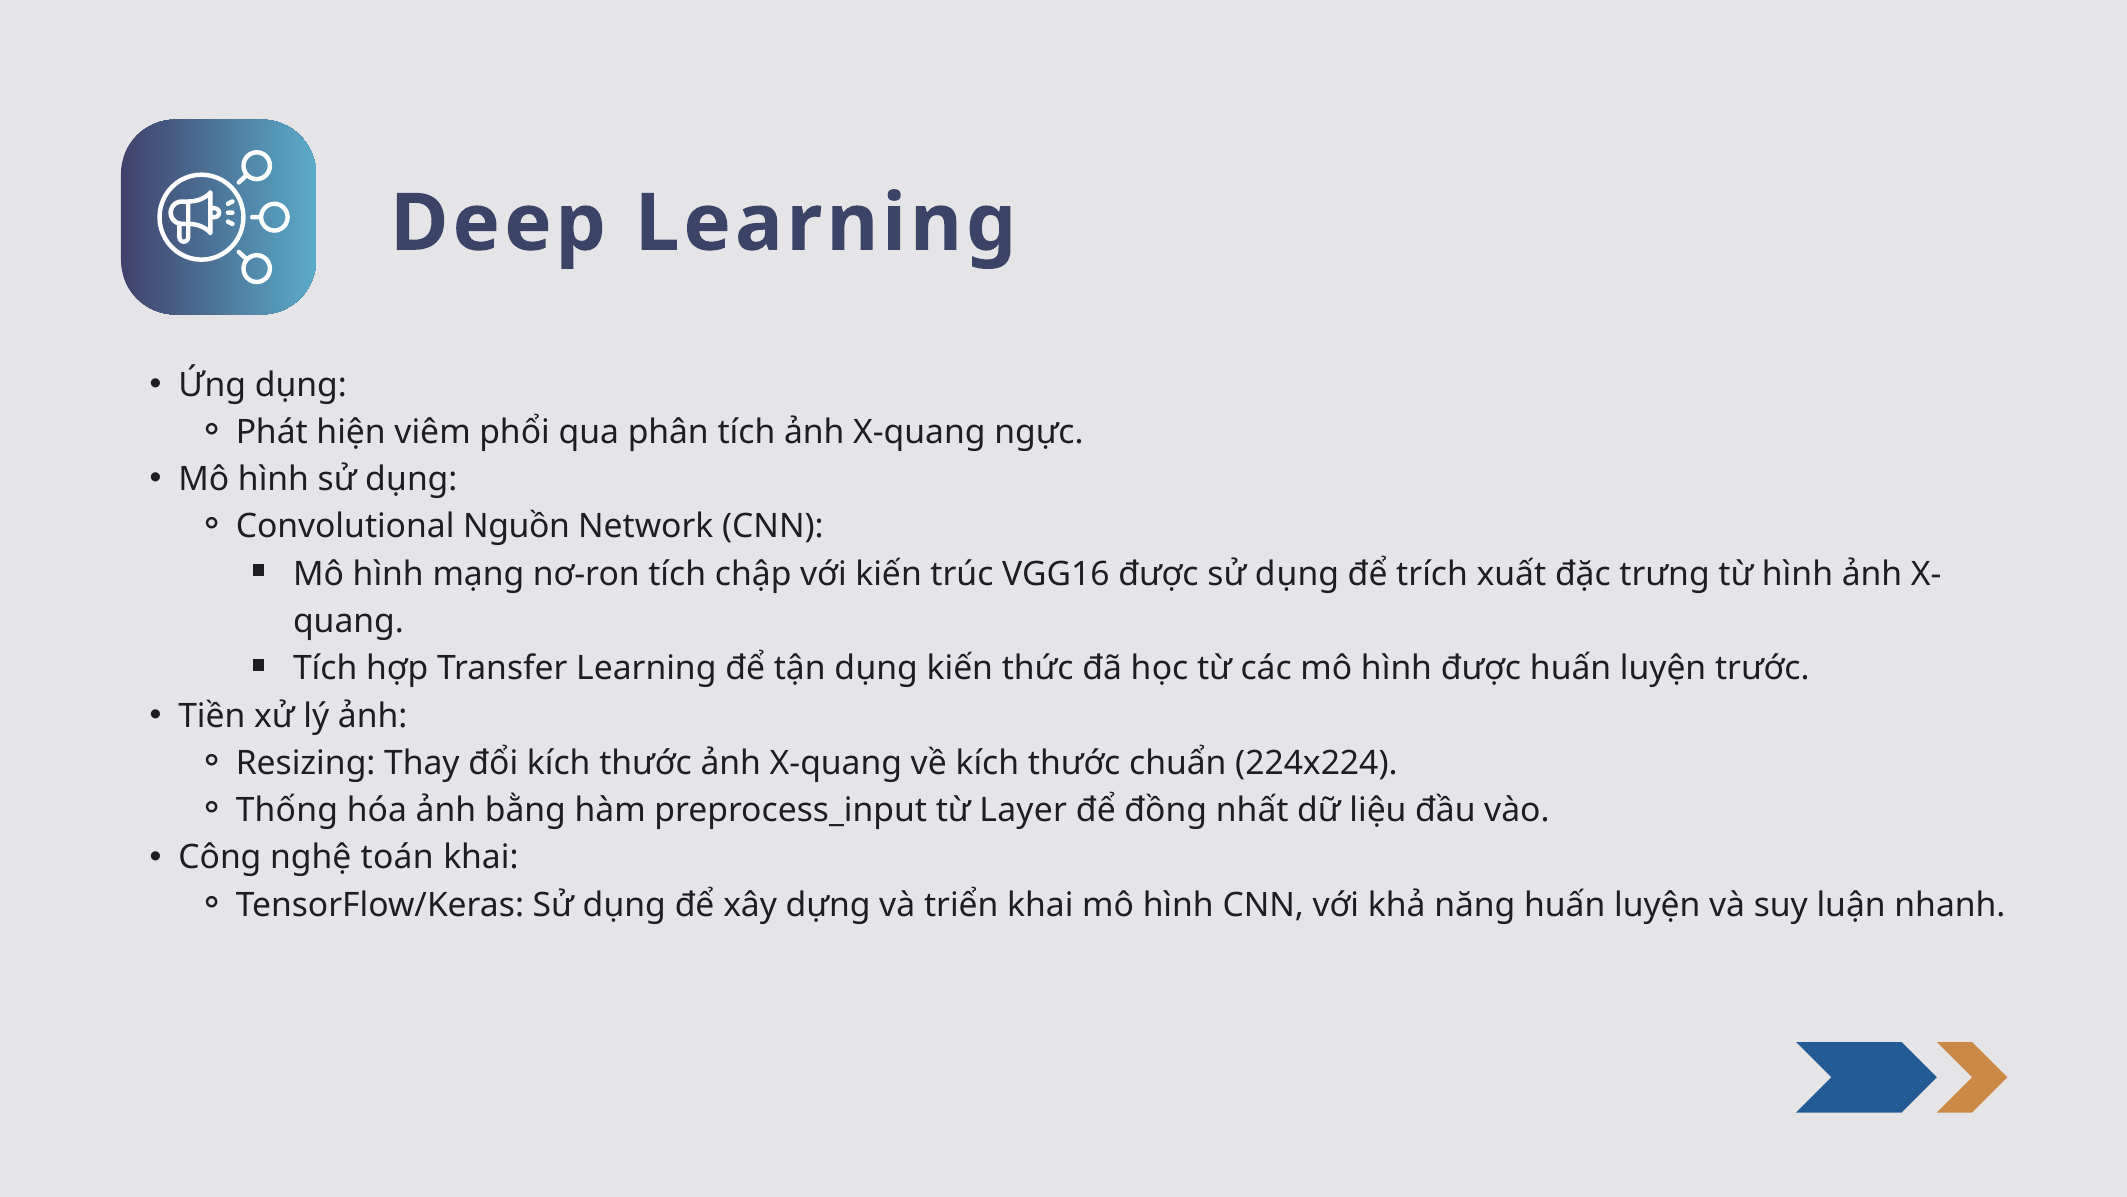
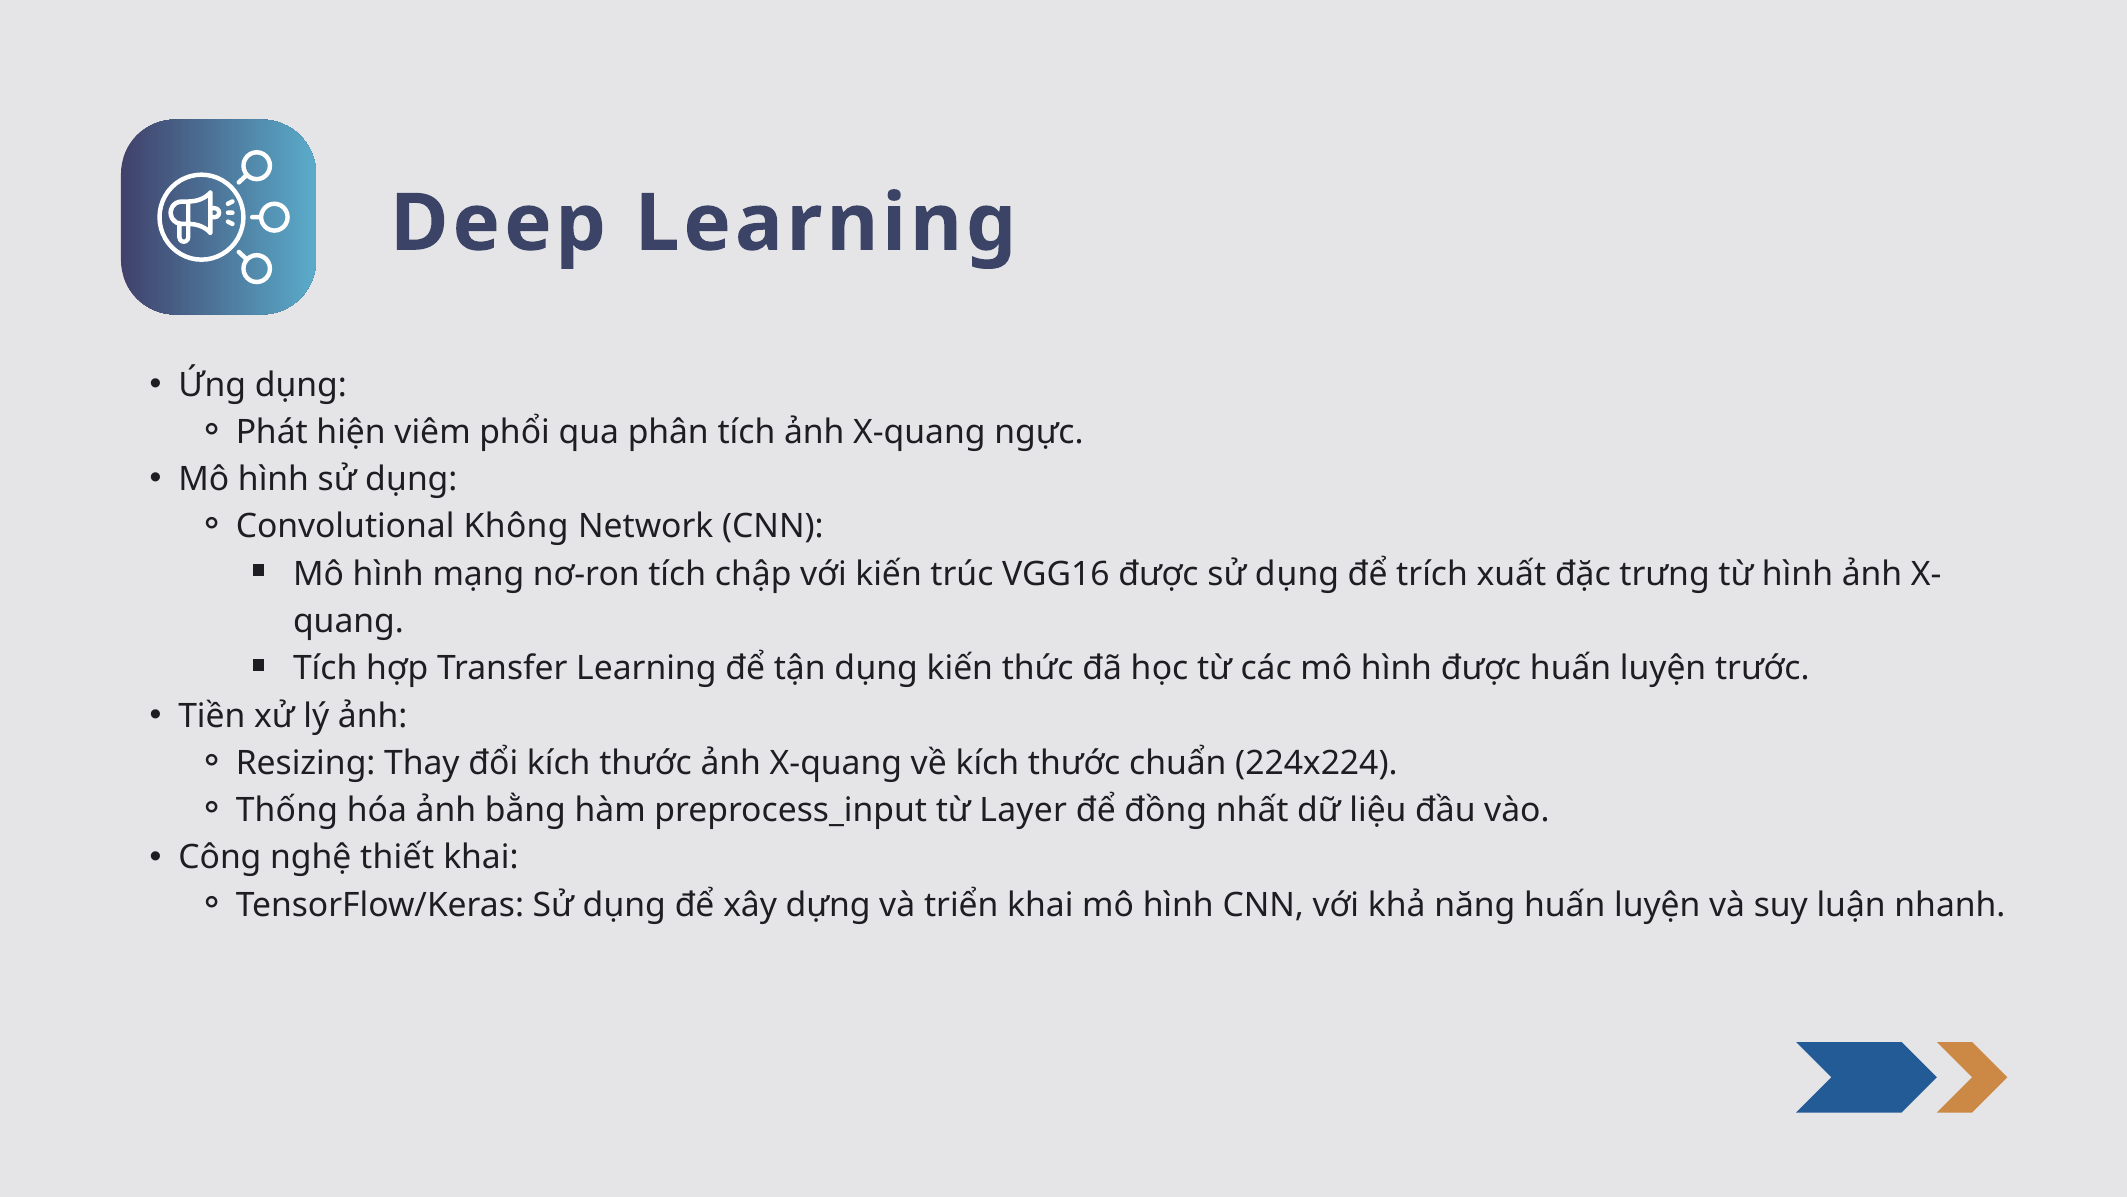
Nguồn: Nguồn -> Không
toán: toán -> thiết
